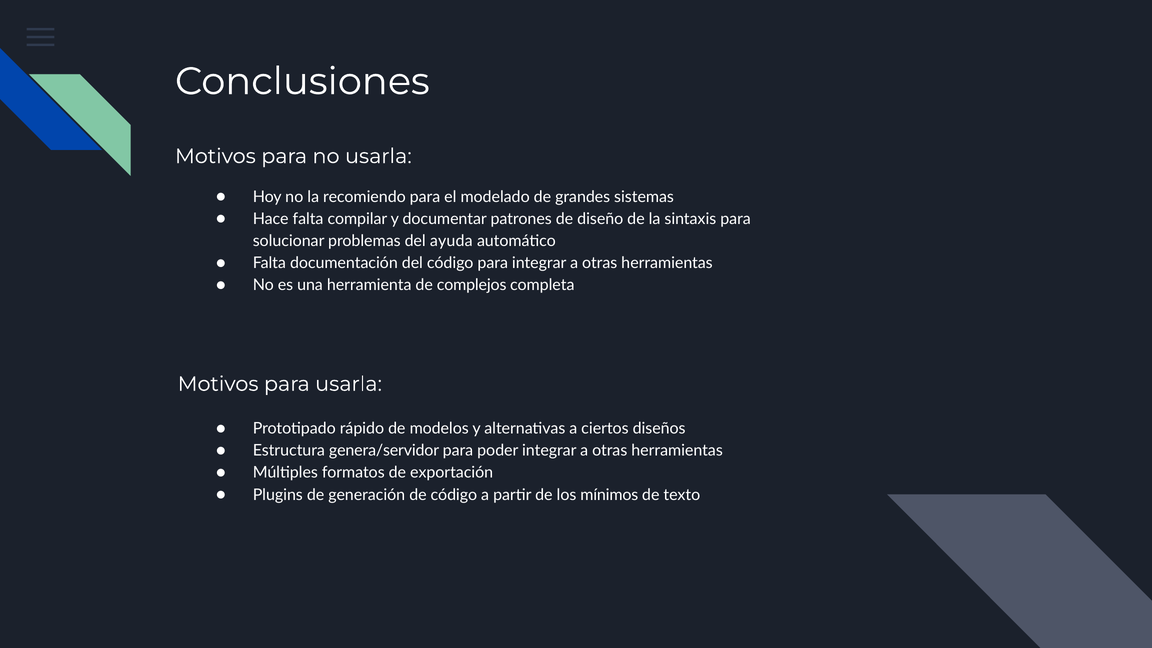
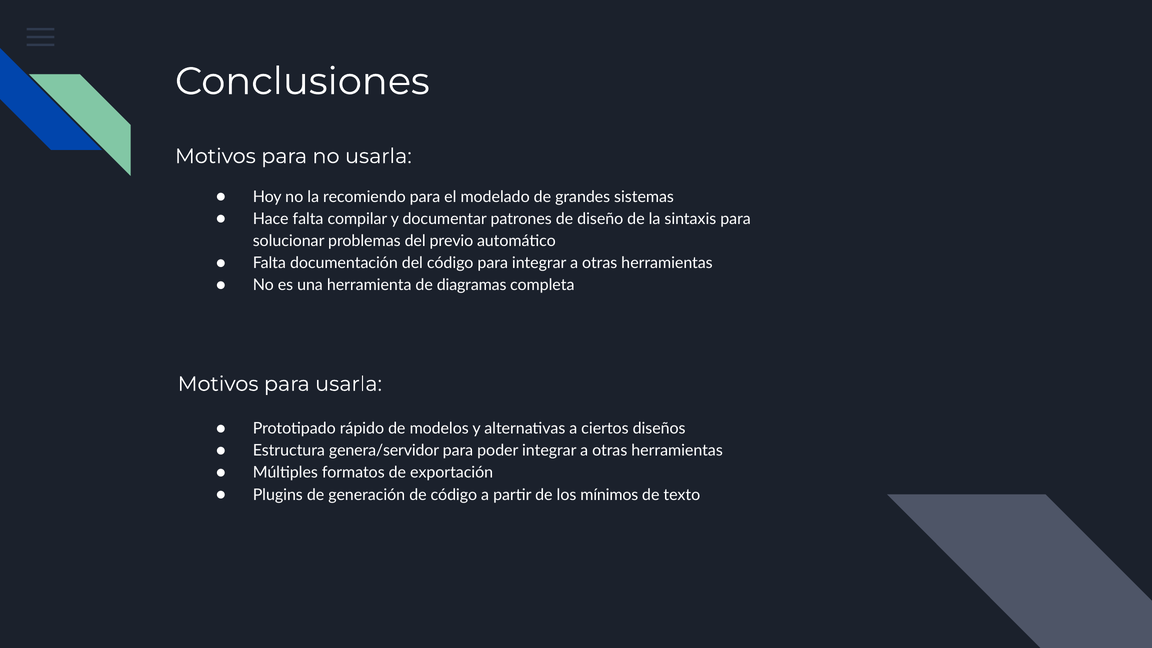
ayuda: ayuda -> previo
complejos: complejos -> diagramas
